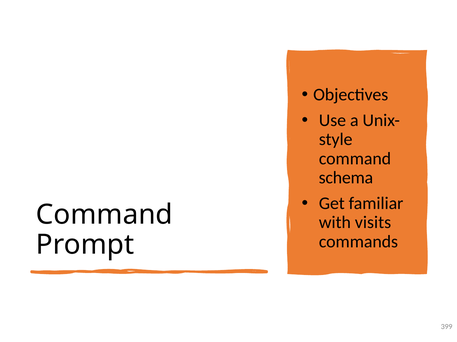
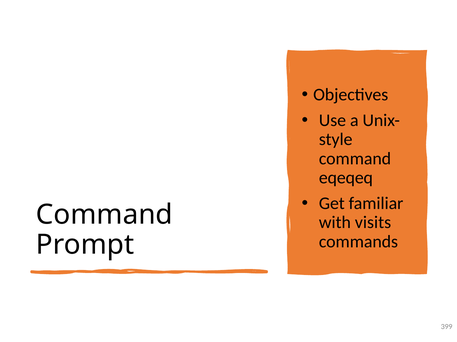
schema: schema -> eqeqeq
